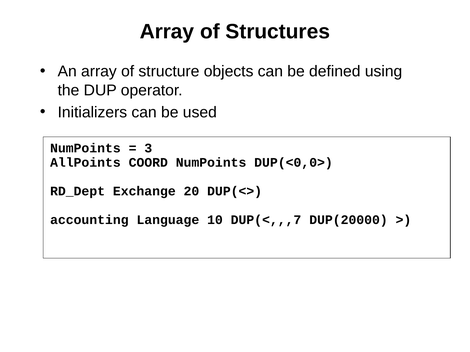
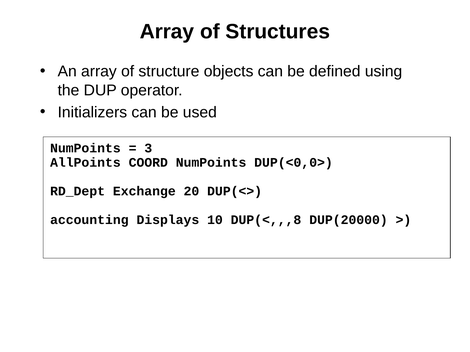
Language: Language -> Displays
DUP(<,,,7: DUP(<,,,7 -> DUP(<,,,8
